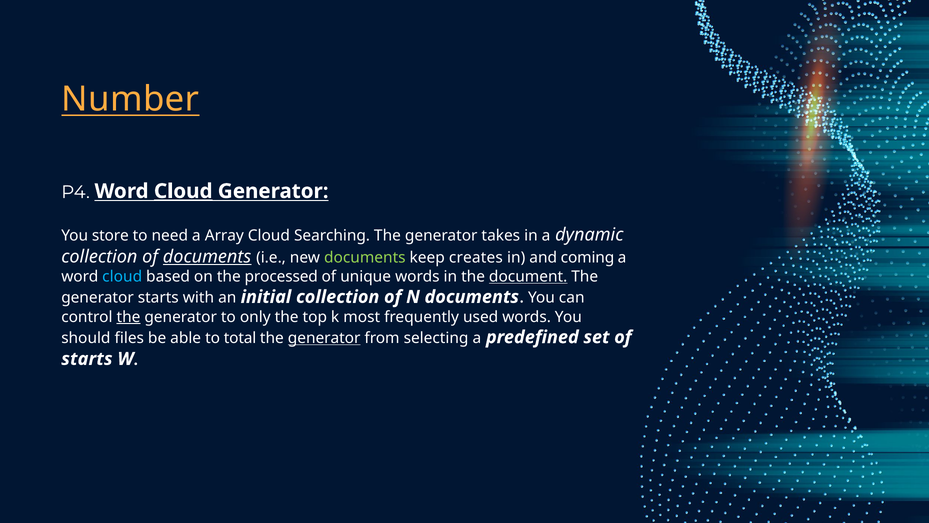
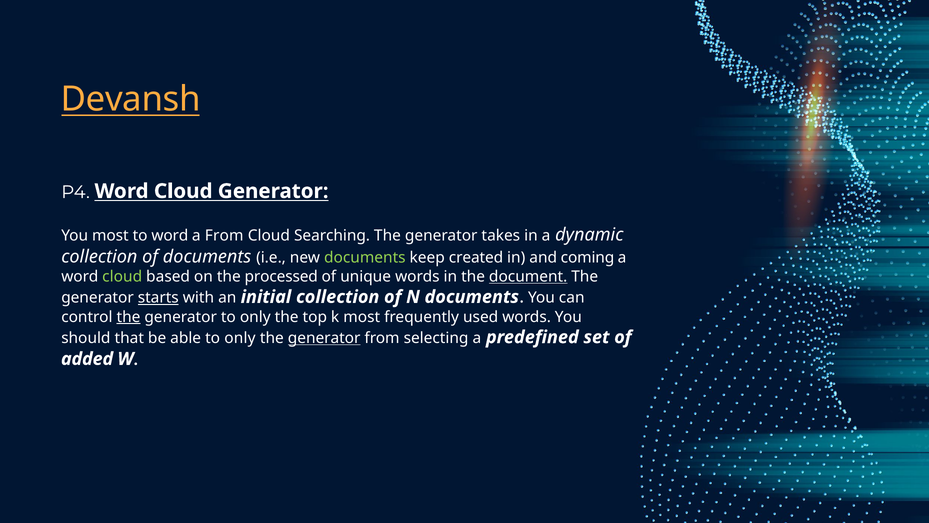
Number: Number -> Devansh
Cloud at (183, 191) underline: present -> none
You store: store -> most
to need: need -> word
a Array: Array -> From
documents at (207, 256) underline: present -> none
creates: creates -> created
cloud at (122, 276) colour: light blue -> light green
starts at (158, 298) underline: none -> present
files: files -> that
able to total: total -> only
starts at (87, 359): starts -> added
